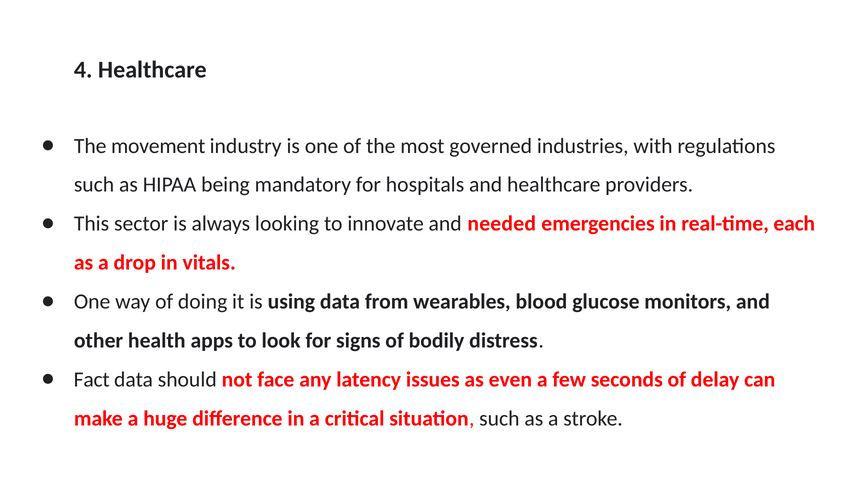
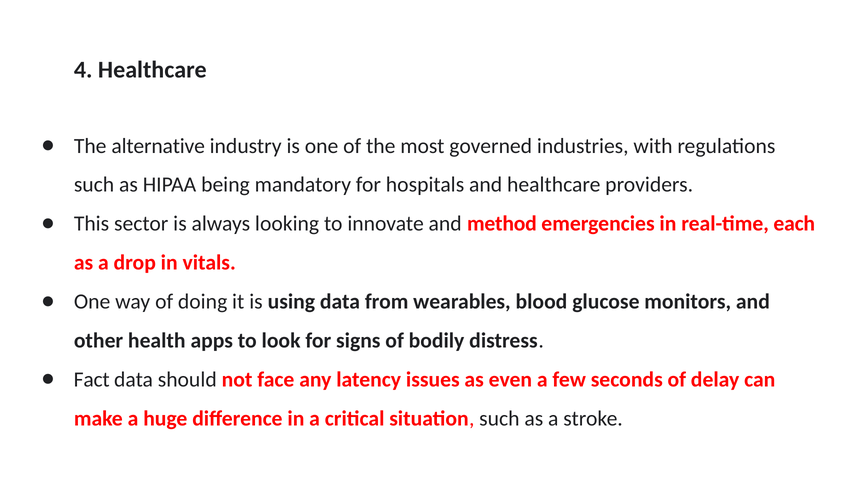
movement: movement -> alternative
needed: needed -> method
